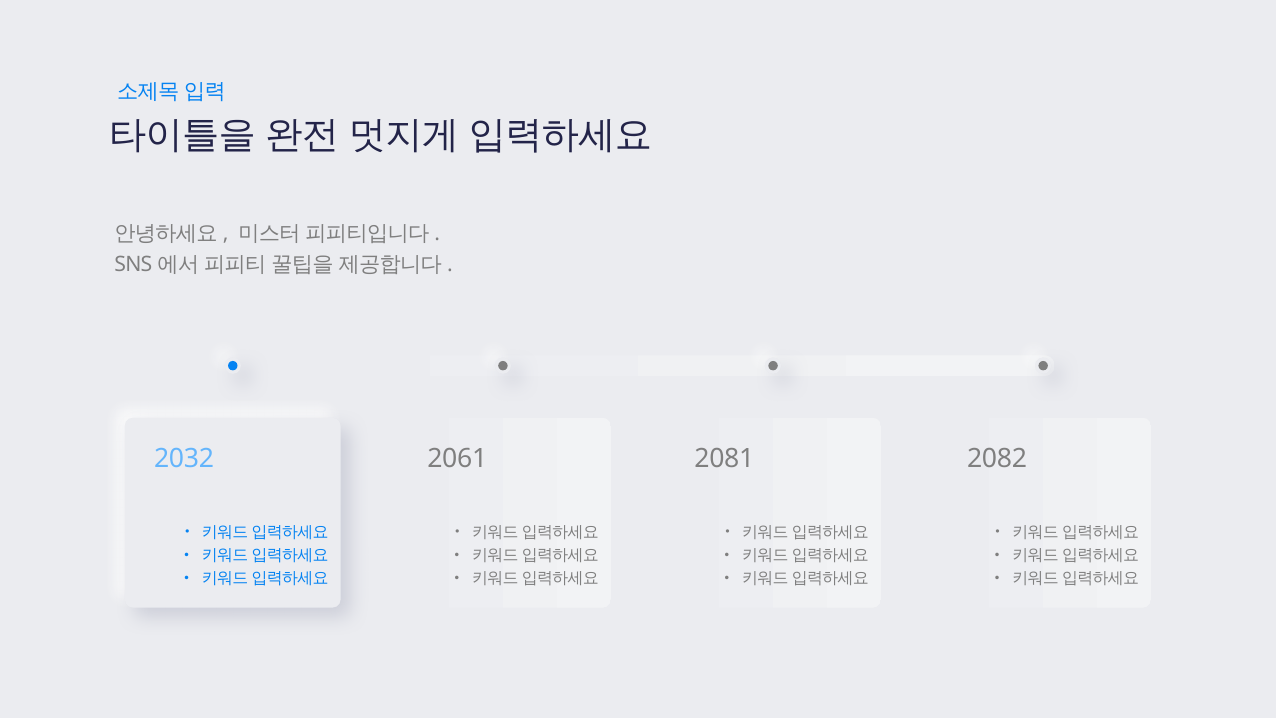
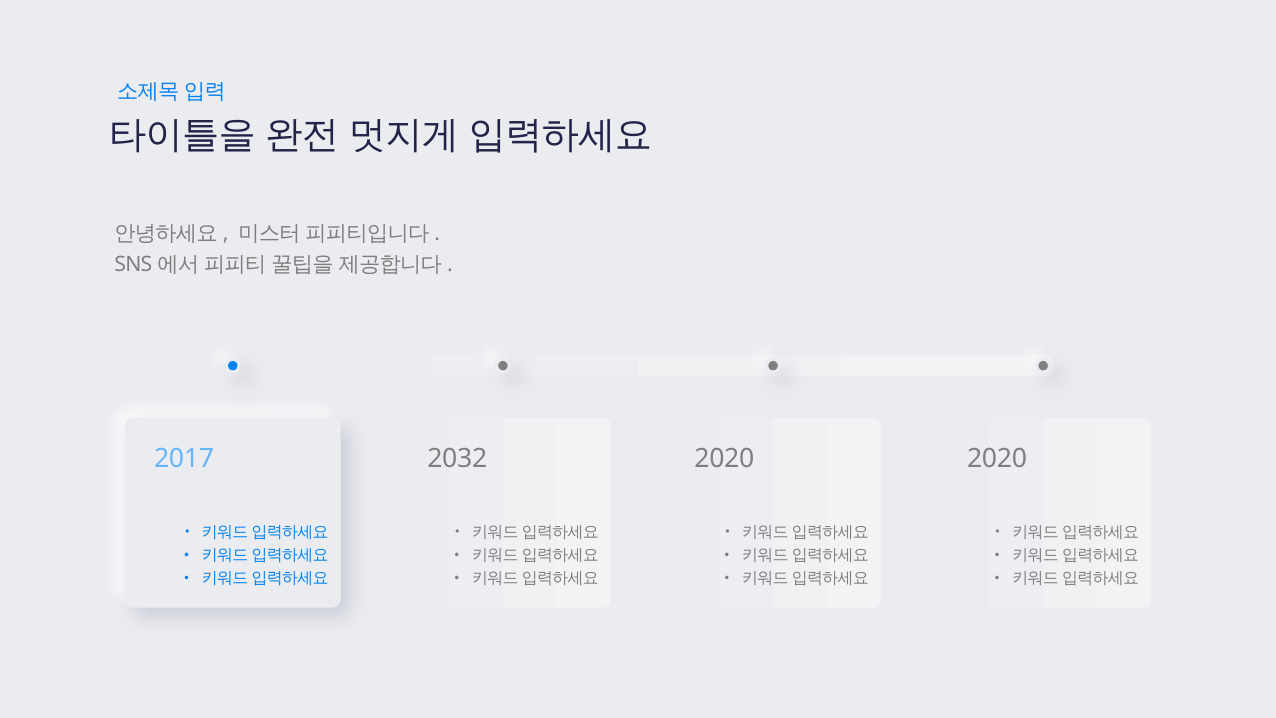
2032: 2032 -> 2017
2061: 2061 -> 2032
2081 at (724, 458): 2081 -> 2020
2082 at (997, 458): 2082 -> 2020
